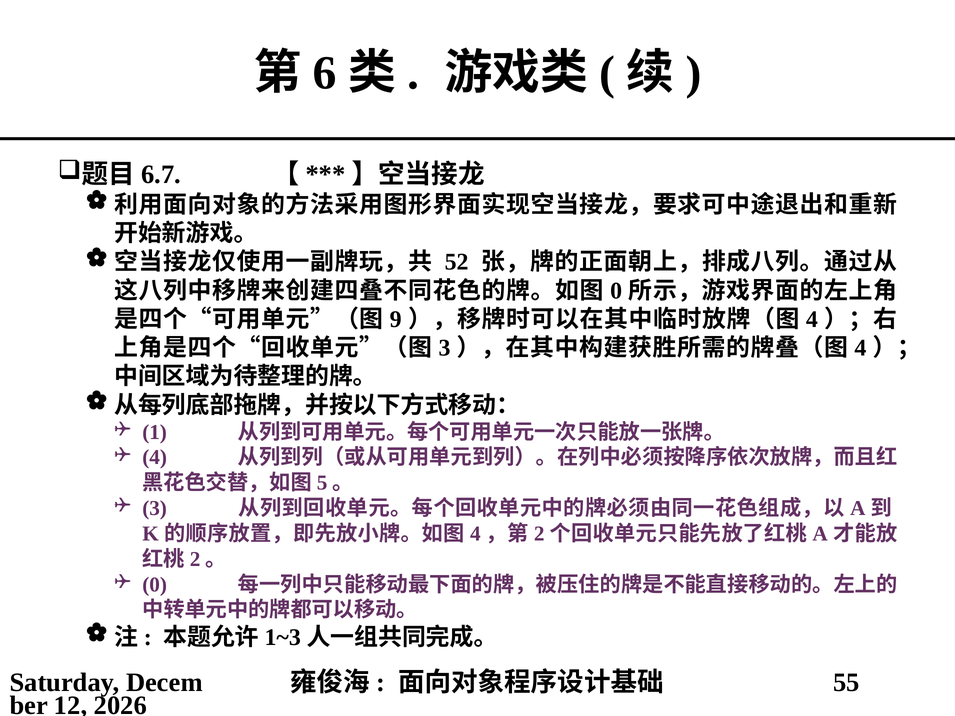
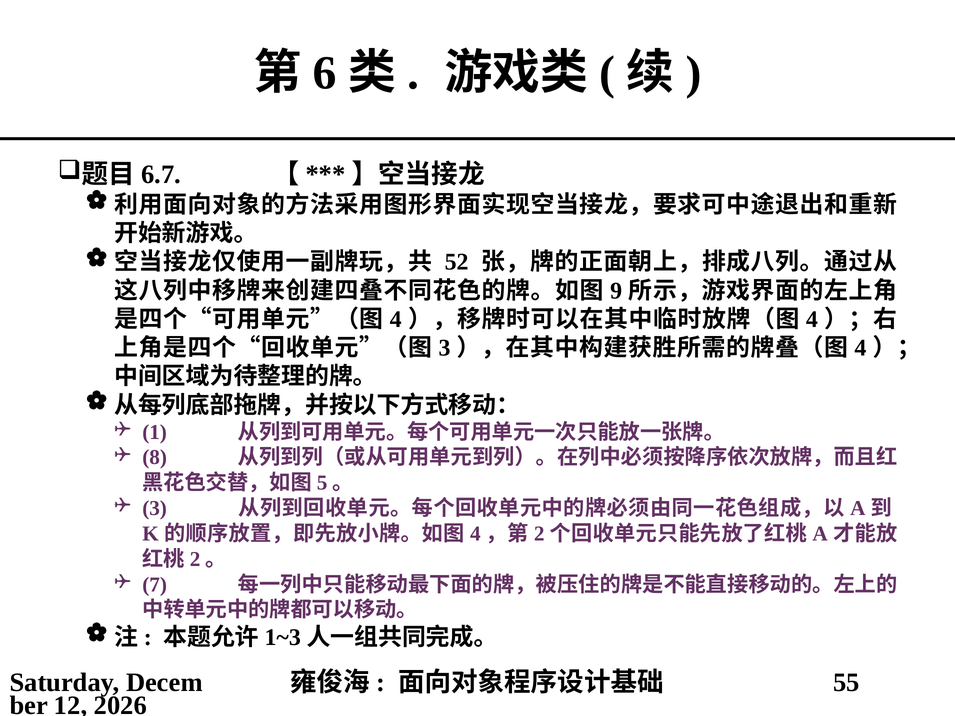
0 at (616, 291): 0 -> 9
9 at (396, 319): 9 -> 4
4 at (155, 458): 4 -> 8
0 at (155, 585): 0 -> 7
